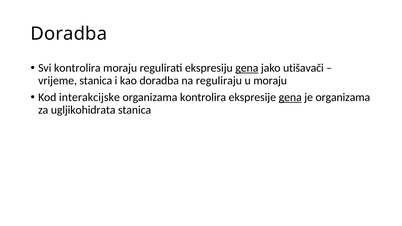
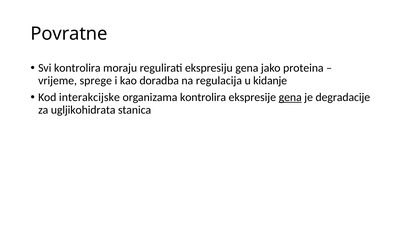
Doradba at (69, 34): Doradba -> Povratne
gena at (247, 68) underline: present -> none
utišavači: utišavači -> proteina
vrijeme stanica: stanica -> sprege
reguliraju: reguliraju -> regulacija
u moraju: moraju -> kidanje
je organizama: organizama -> degradacije
